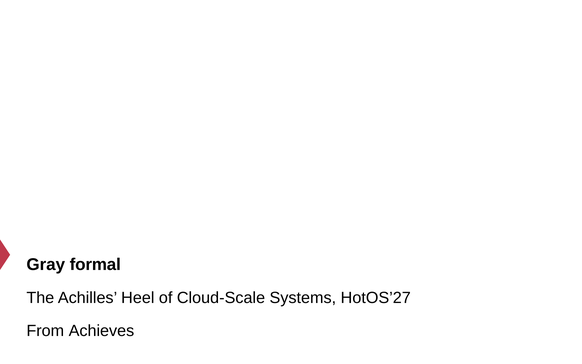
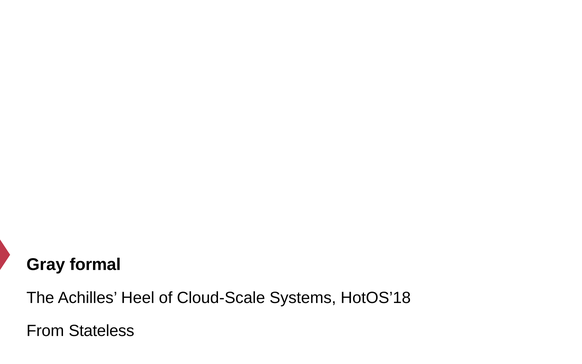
HotOS’27: HotOS’27 -> HotOS’18
Achieves: Achieves -> Stateless
